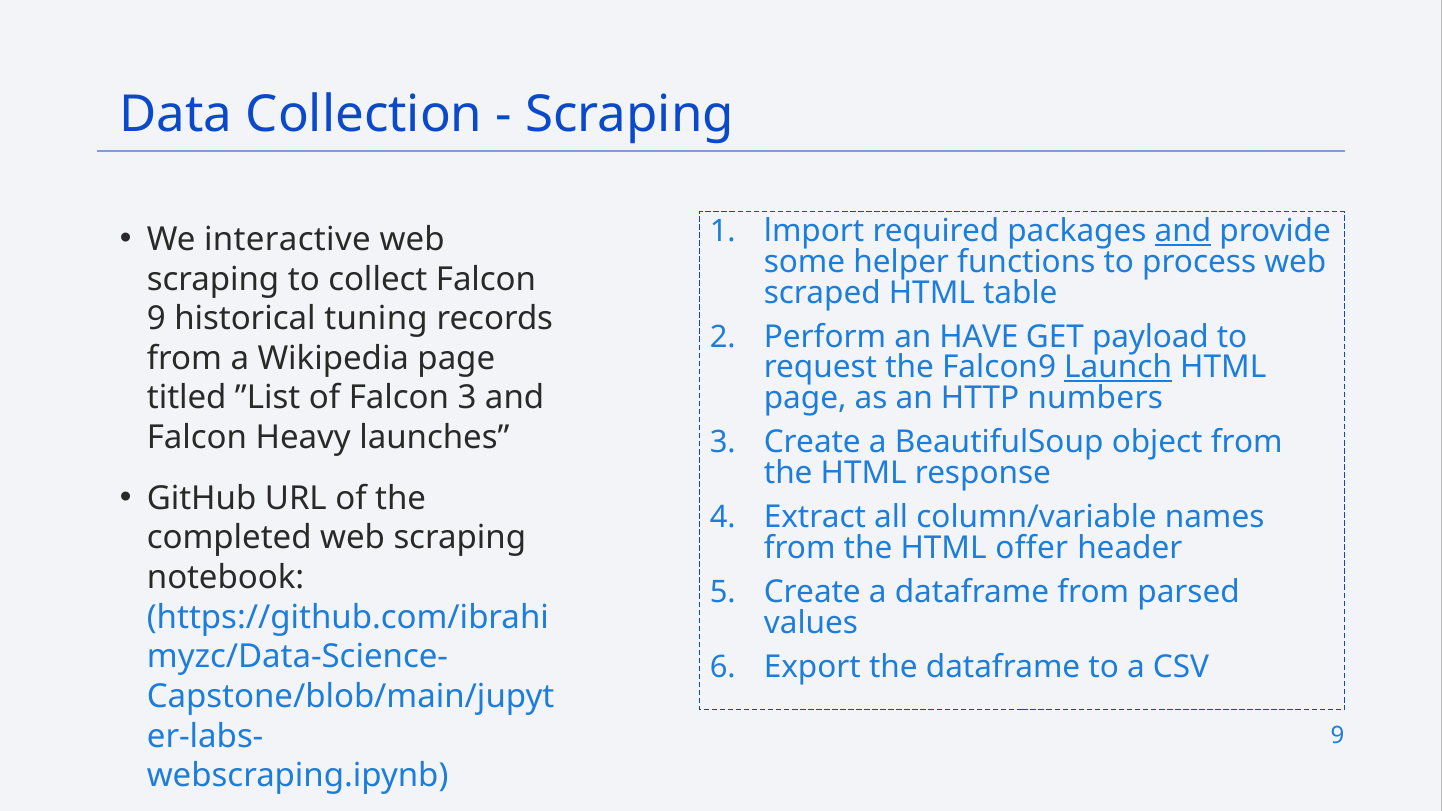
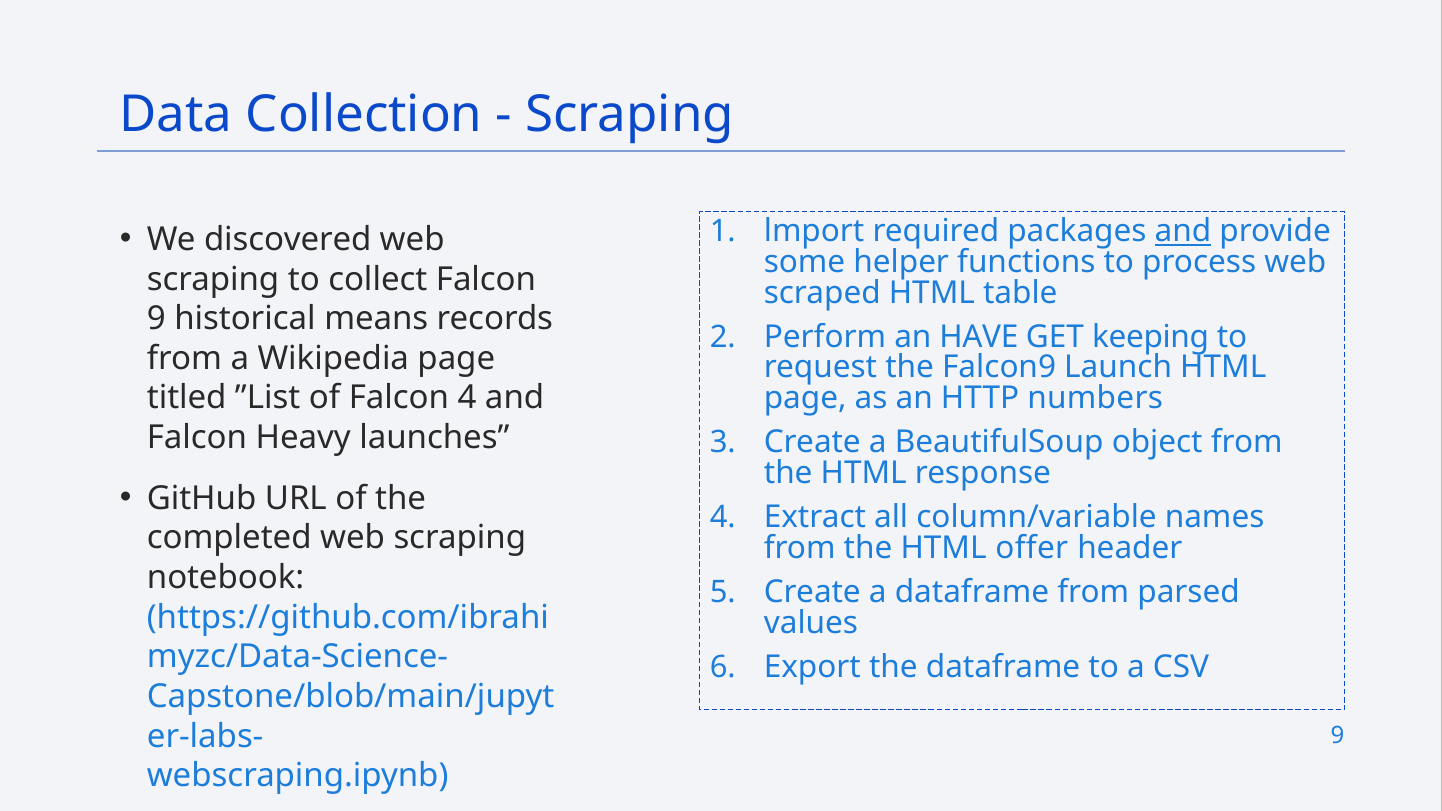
interactive: interactive -> discovered
tuning: tuning -> means
payload: payload -> keeping
Launch underline: present -> none
Falcon 3: 3 -> 4
